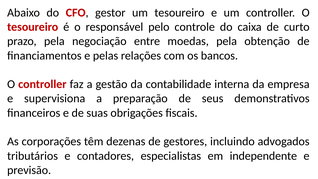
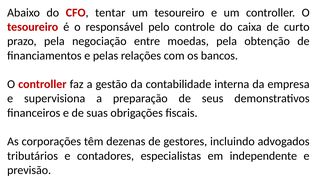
gestor: gestor -> tentar
